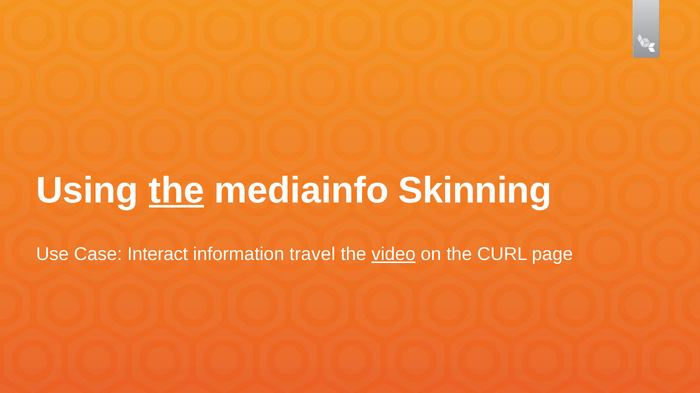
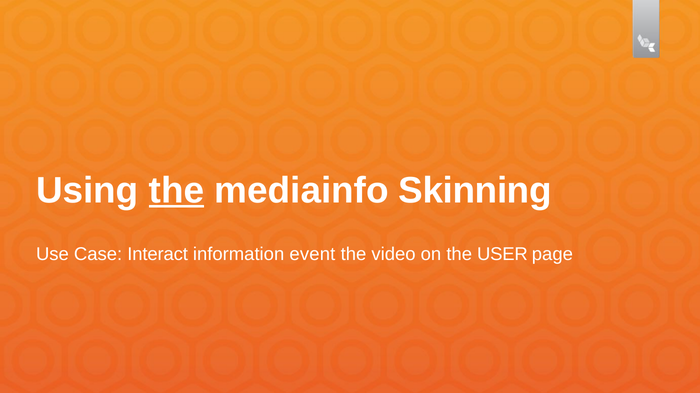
travel: travel -> event
video underline: present -> none
CURL: CURL -> USER
